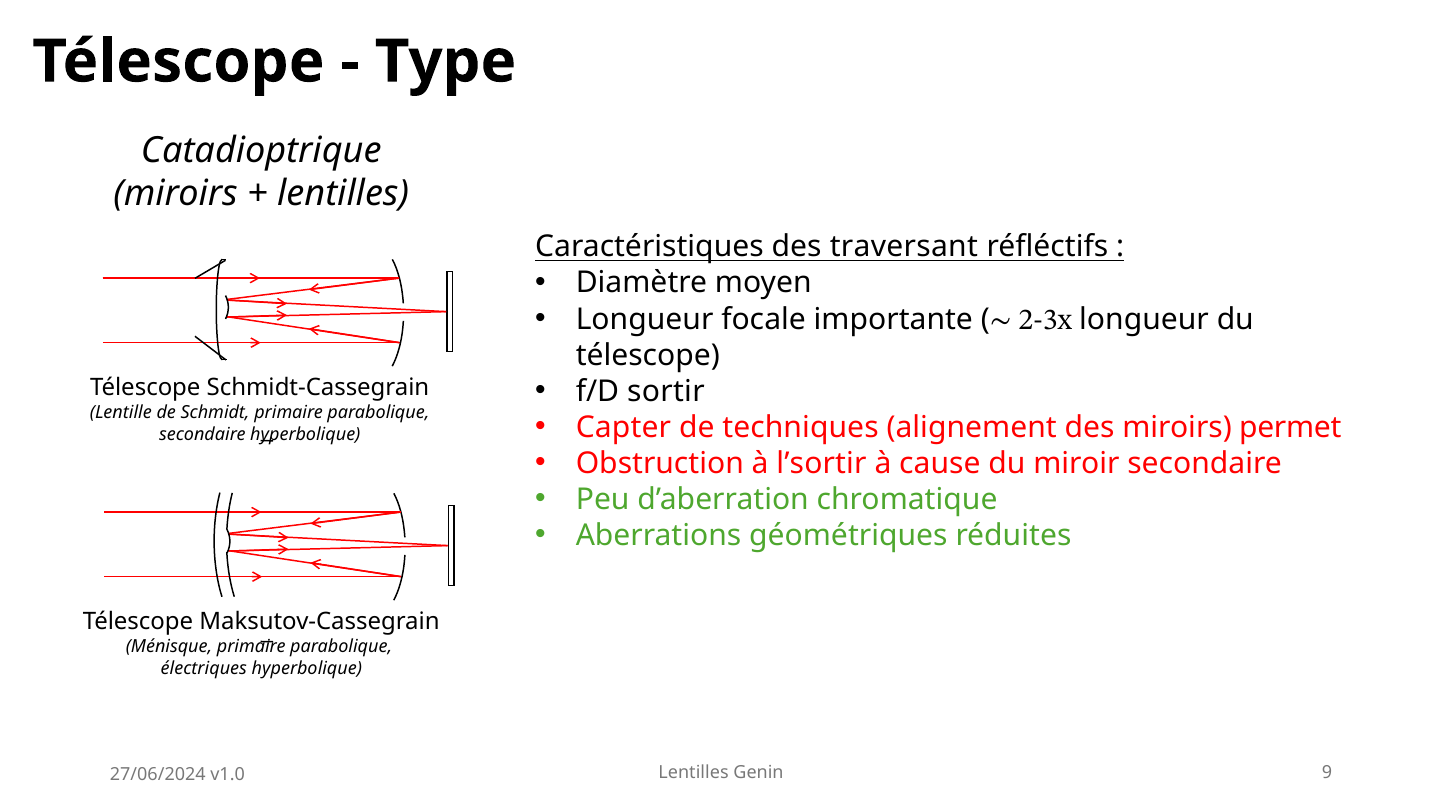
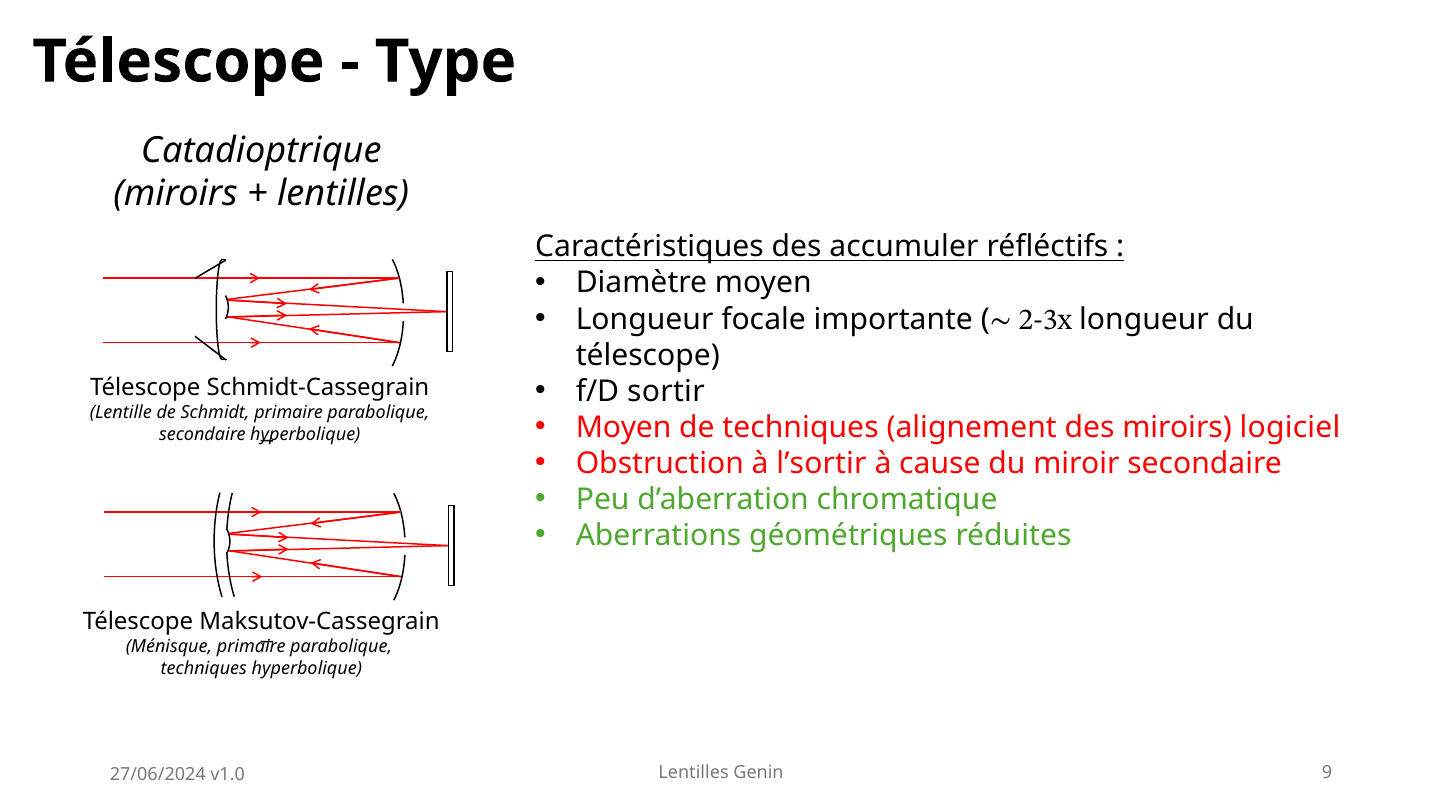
traversant: traversant -> accumuler
Capter at (623, 427): Capter -> Moyen
permet: permet -> logiciel
électriques at (204, 668): électriques -> techniques
